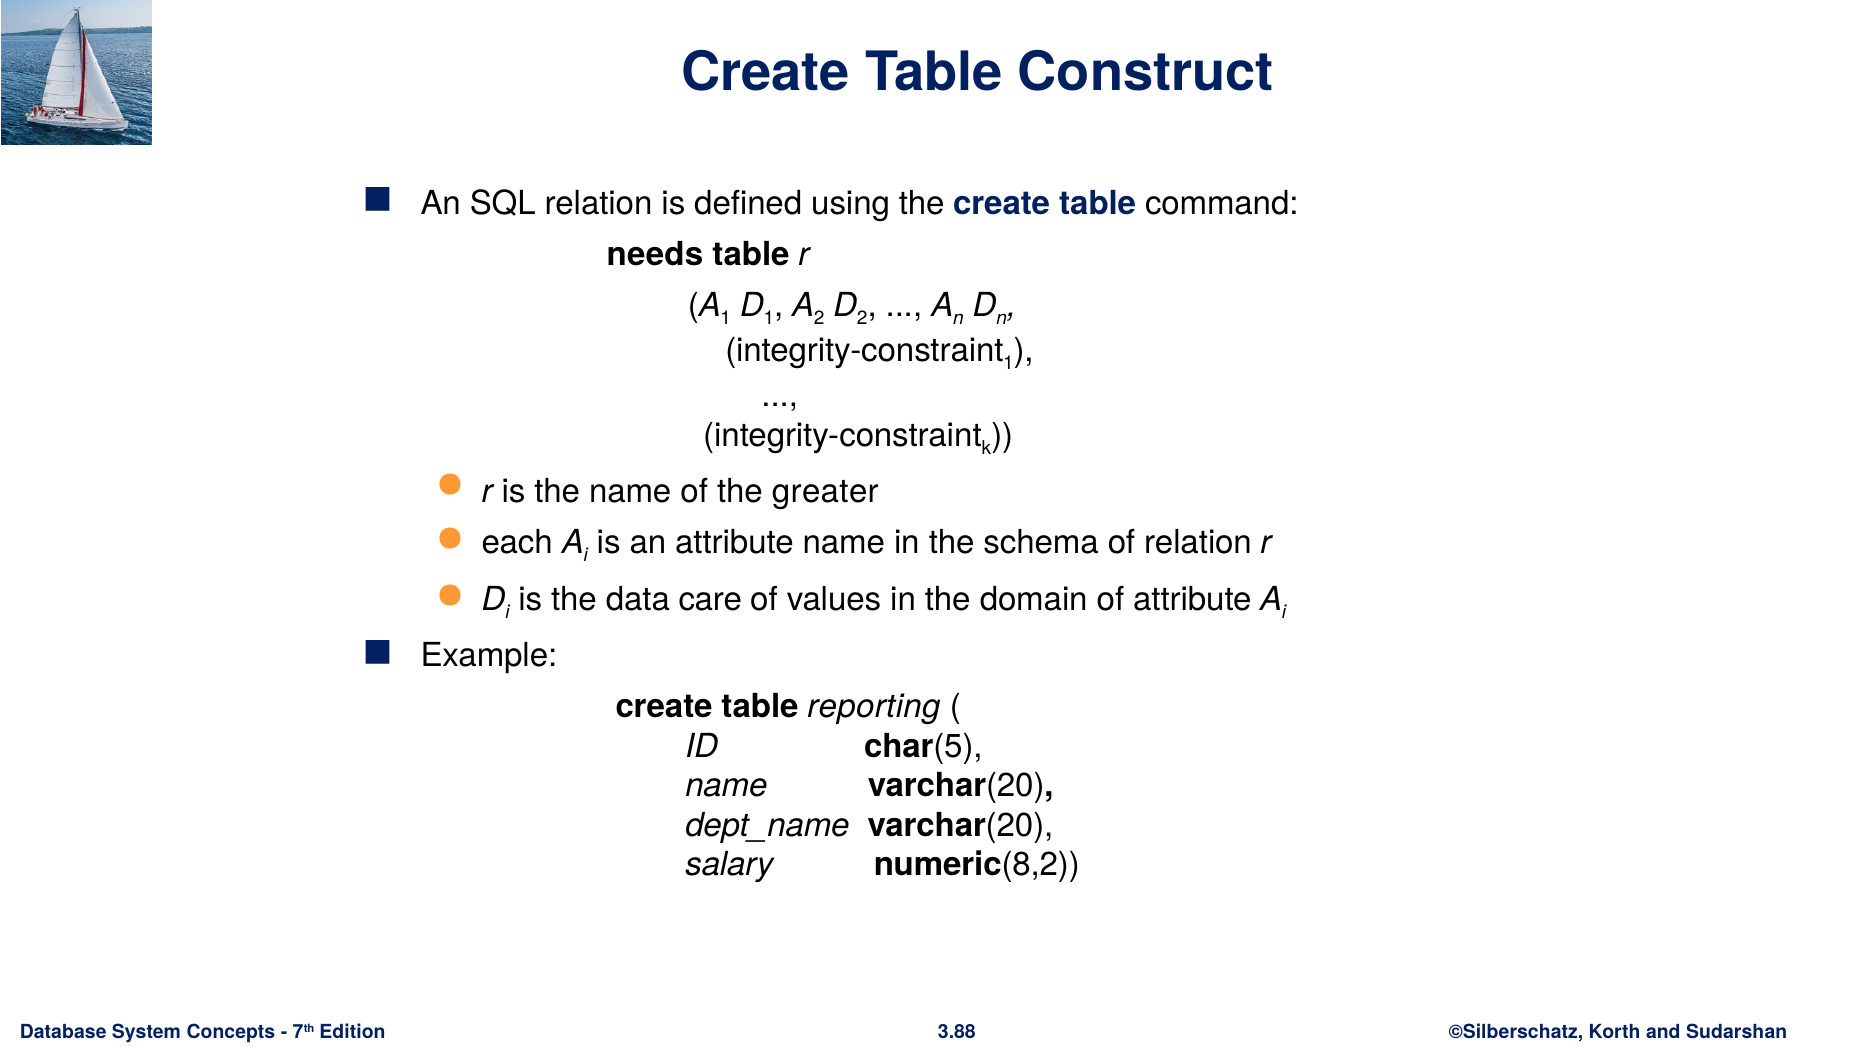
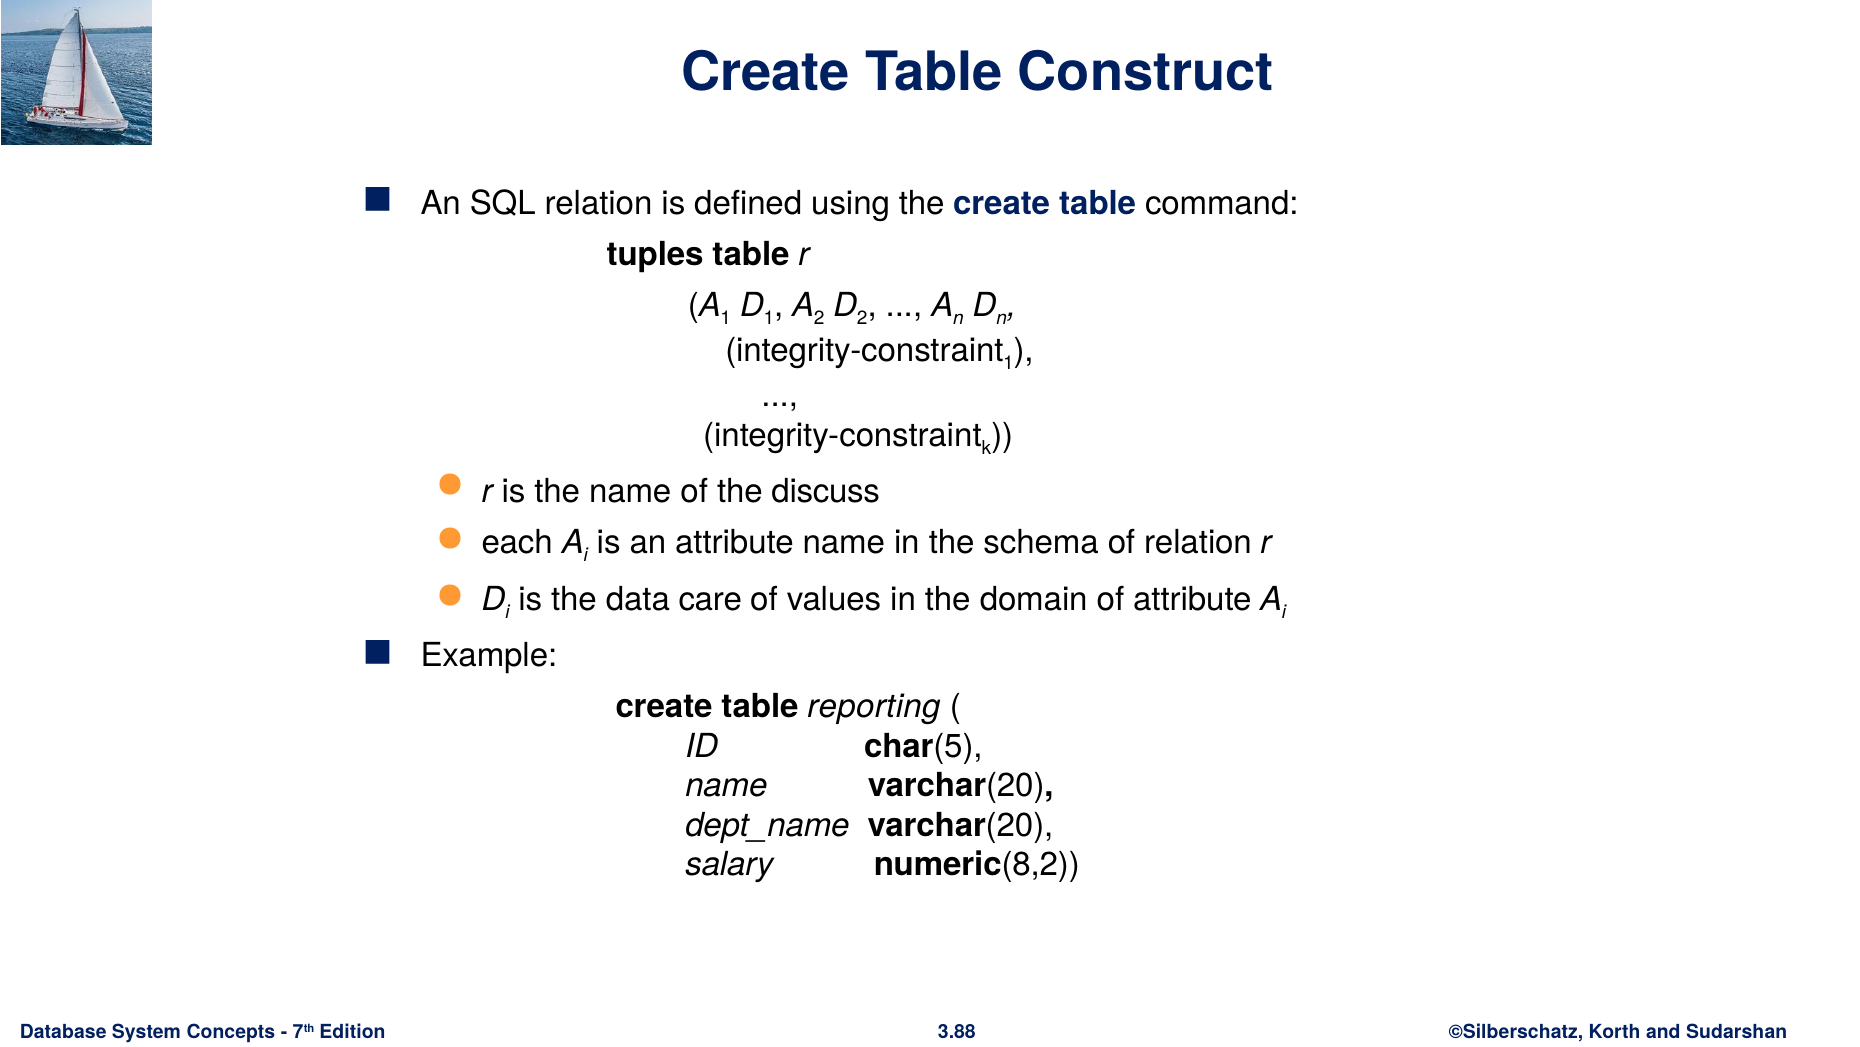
needs: needs -> tuples
greater: greater -> discuss
